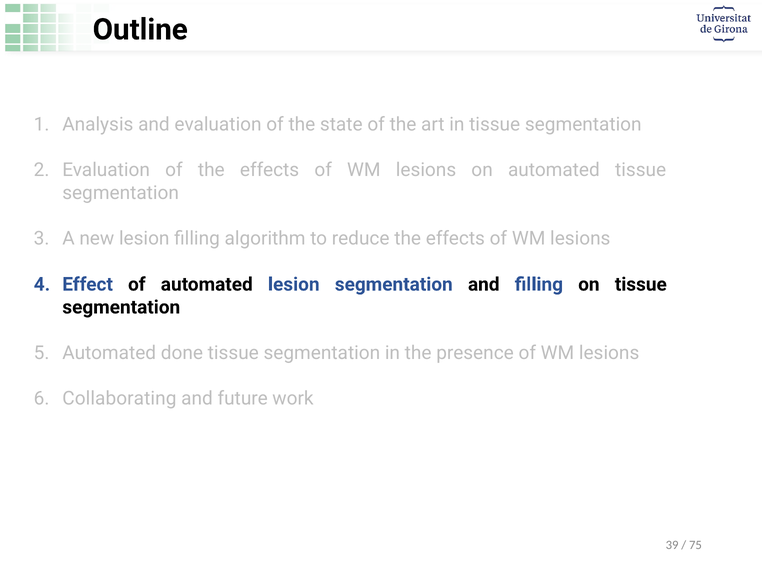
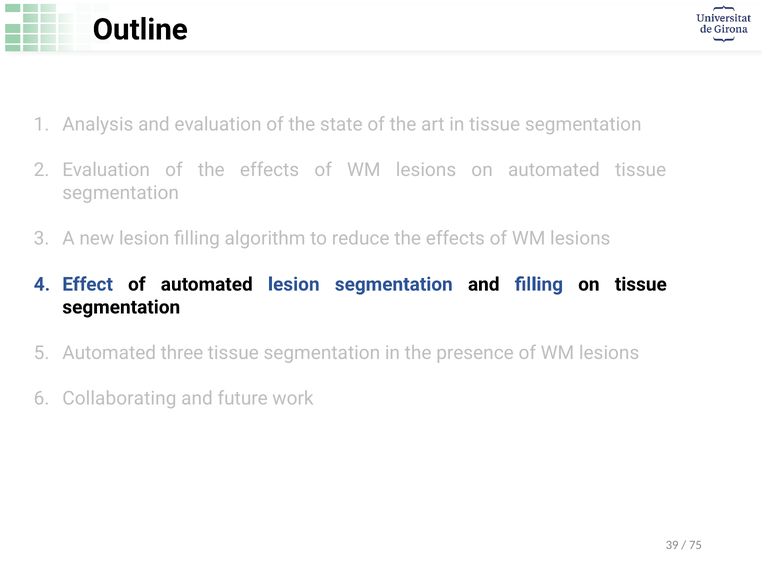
done: done -> three
